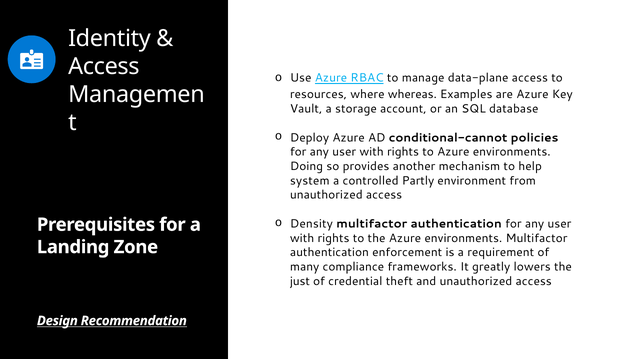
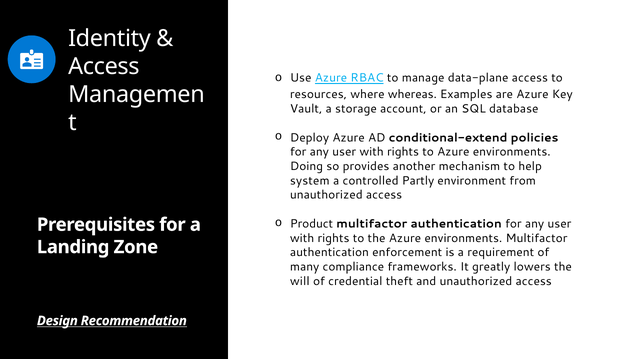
conditional-cannot: conditional-cannot -> conditional-extend
Density: Density -> Product
just: just -> will
